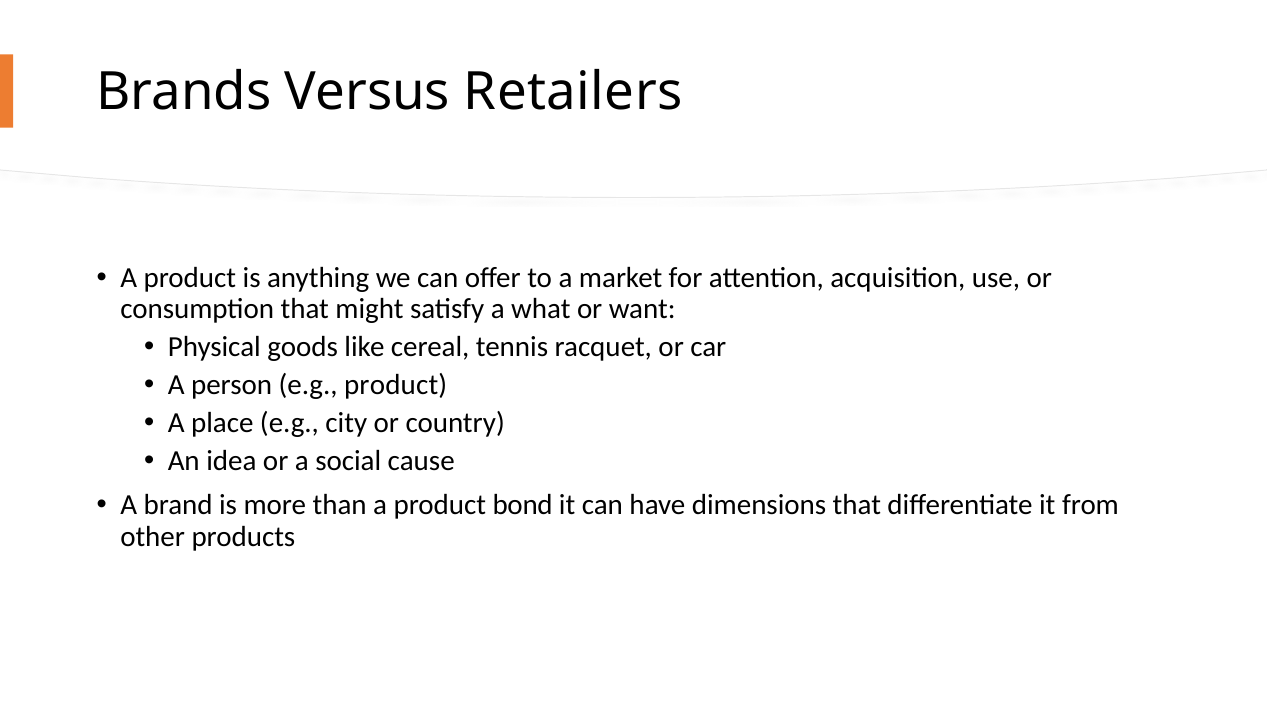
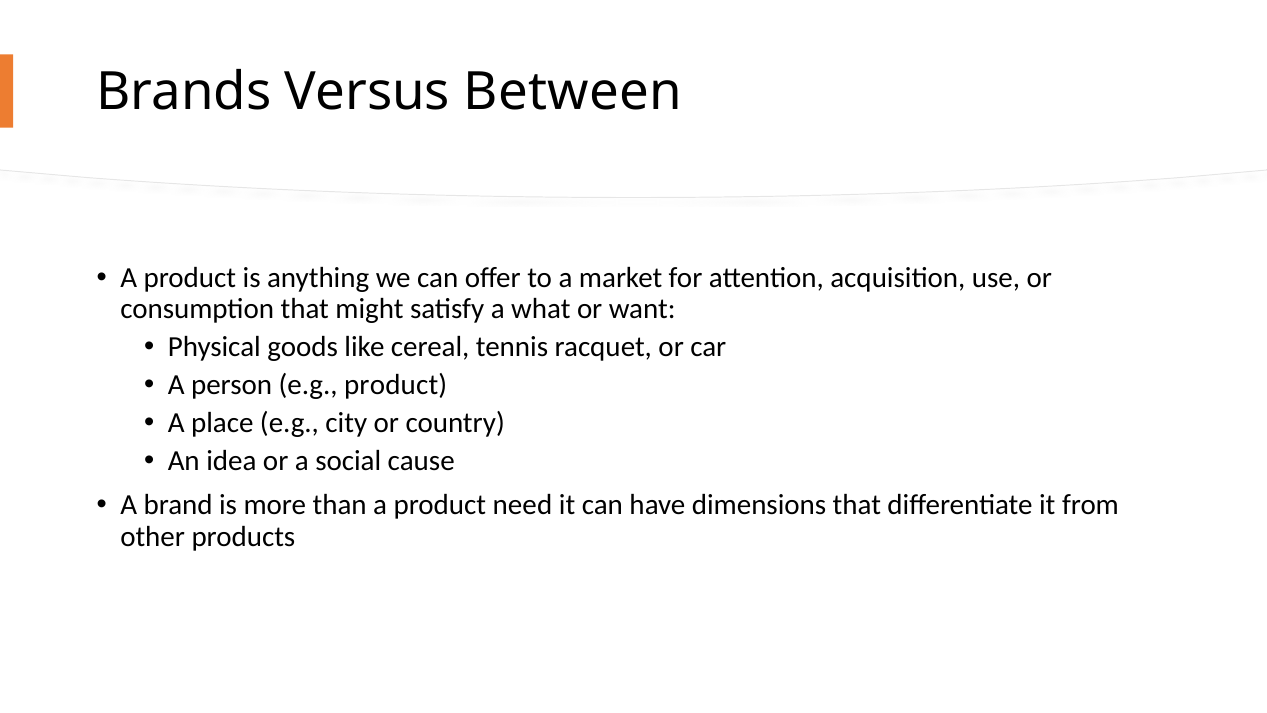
Retailers: Retailers -> Between
bond: bond -> need
